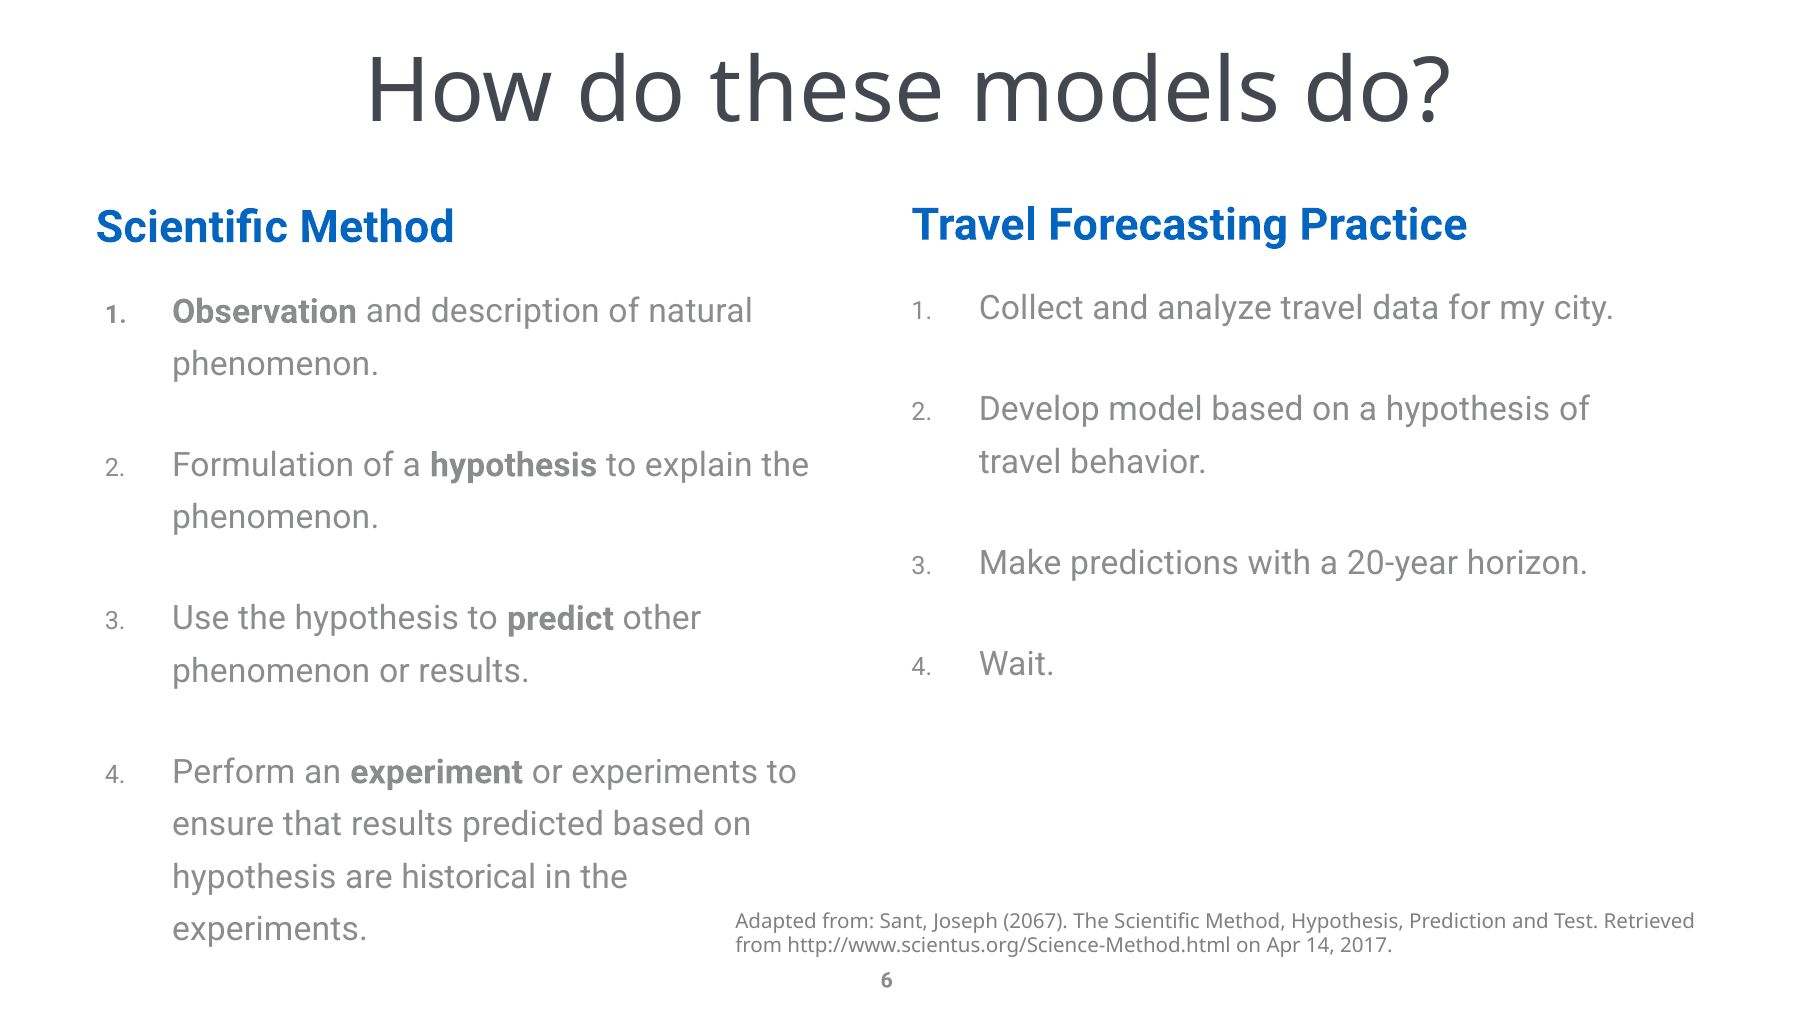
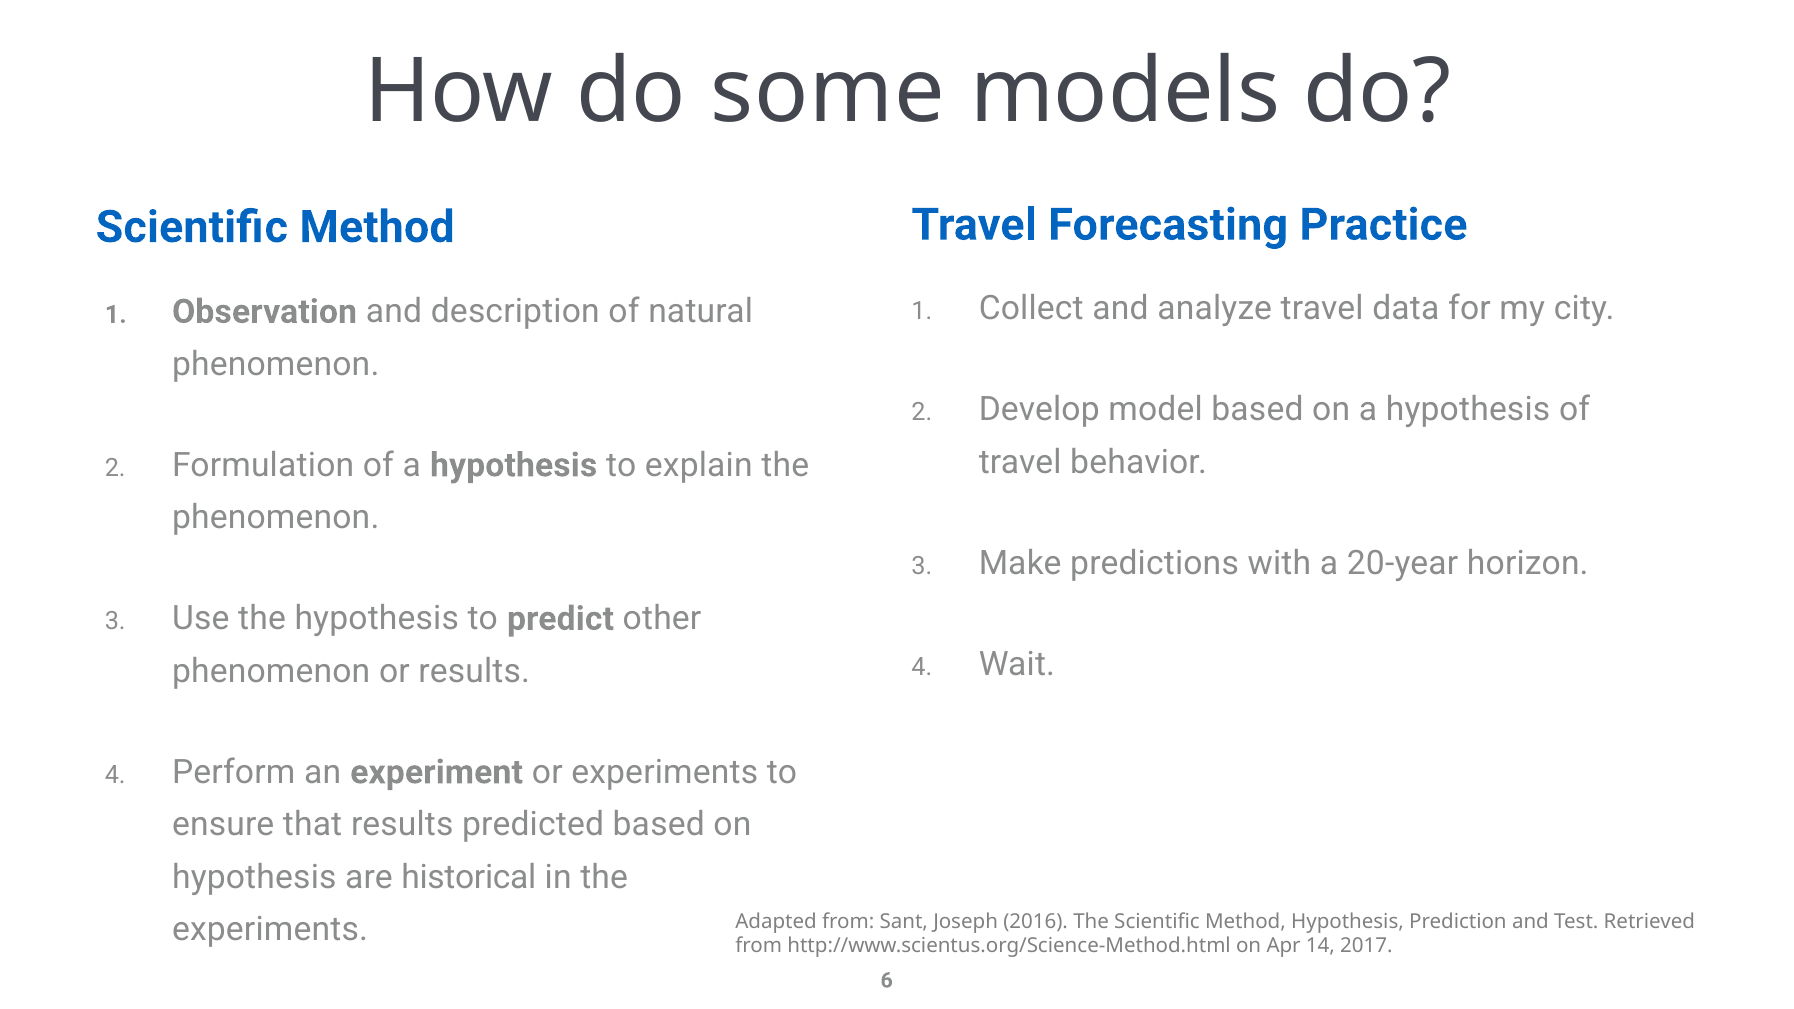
these: these -> some
2067: 2067 -> 2016
